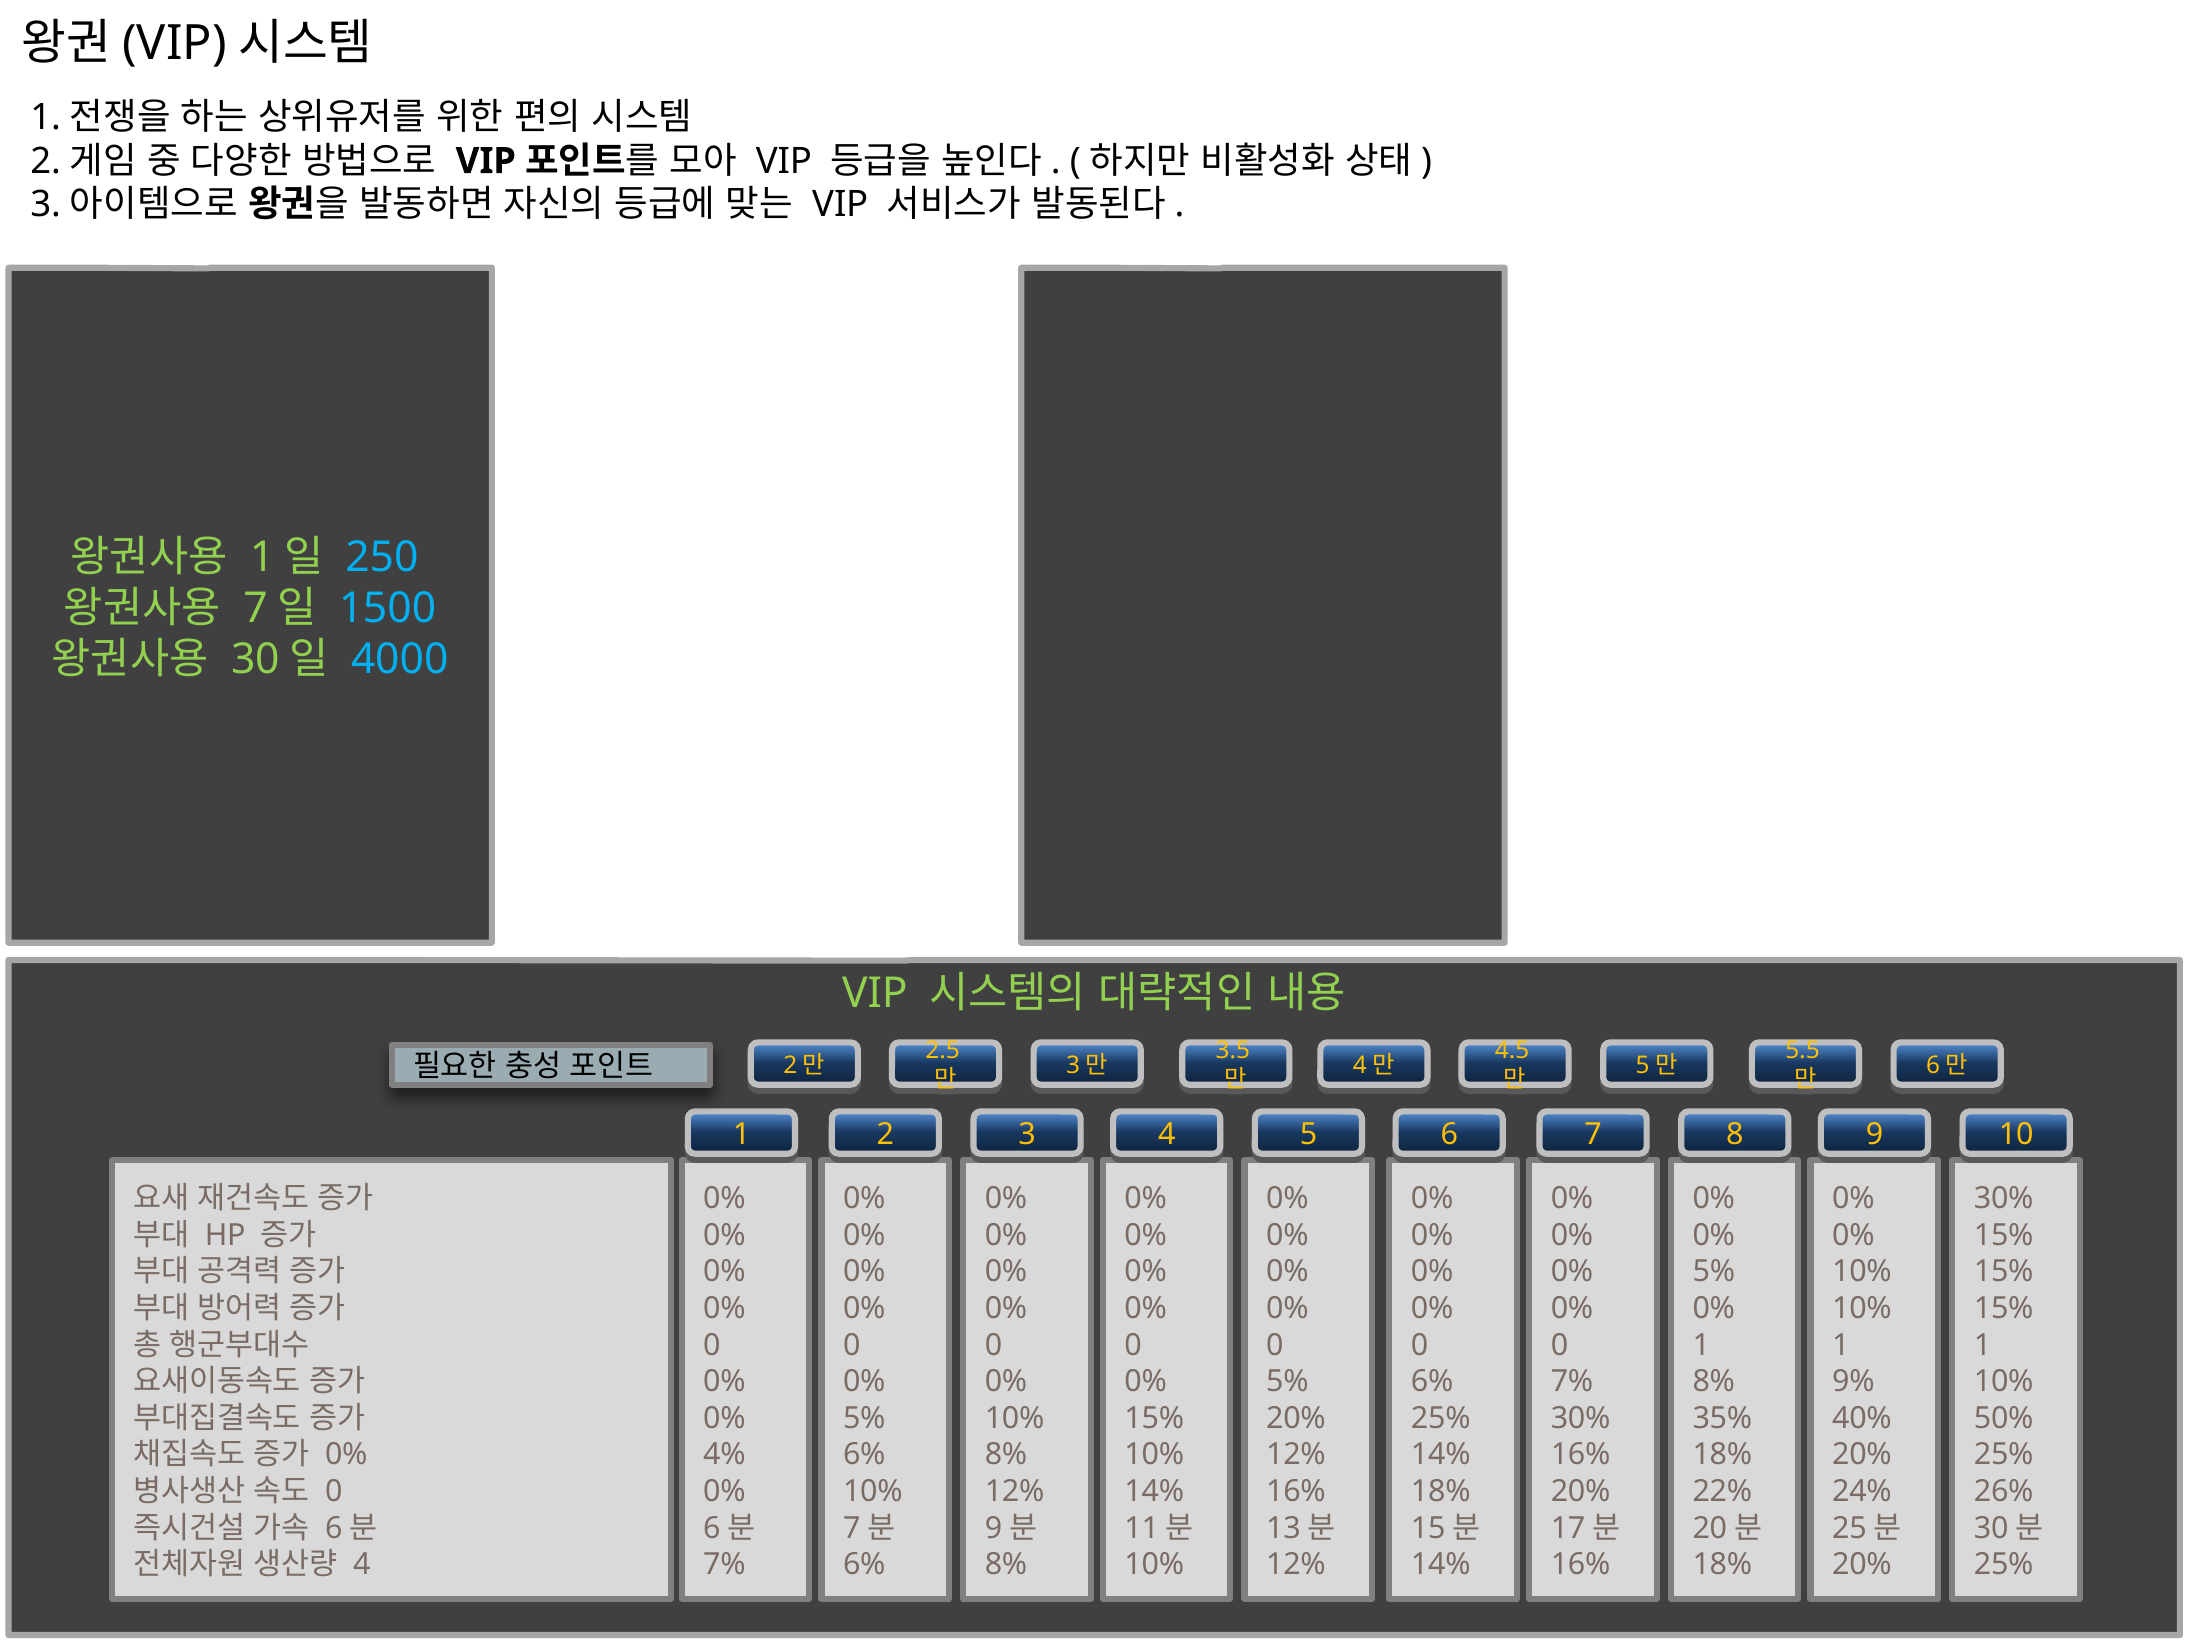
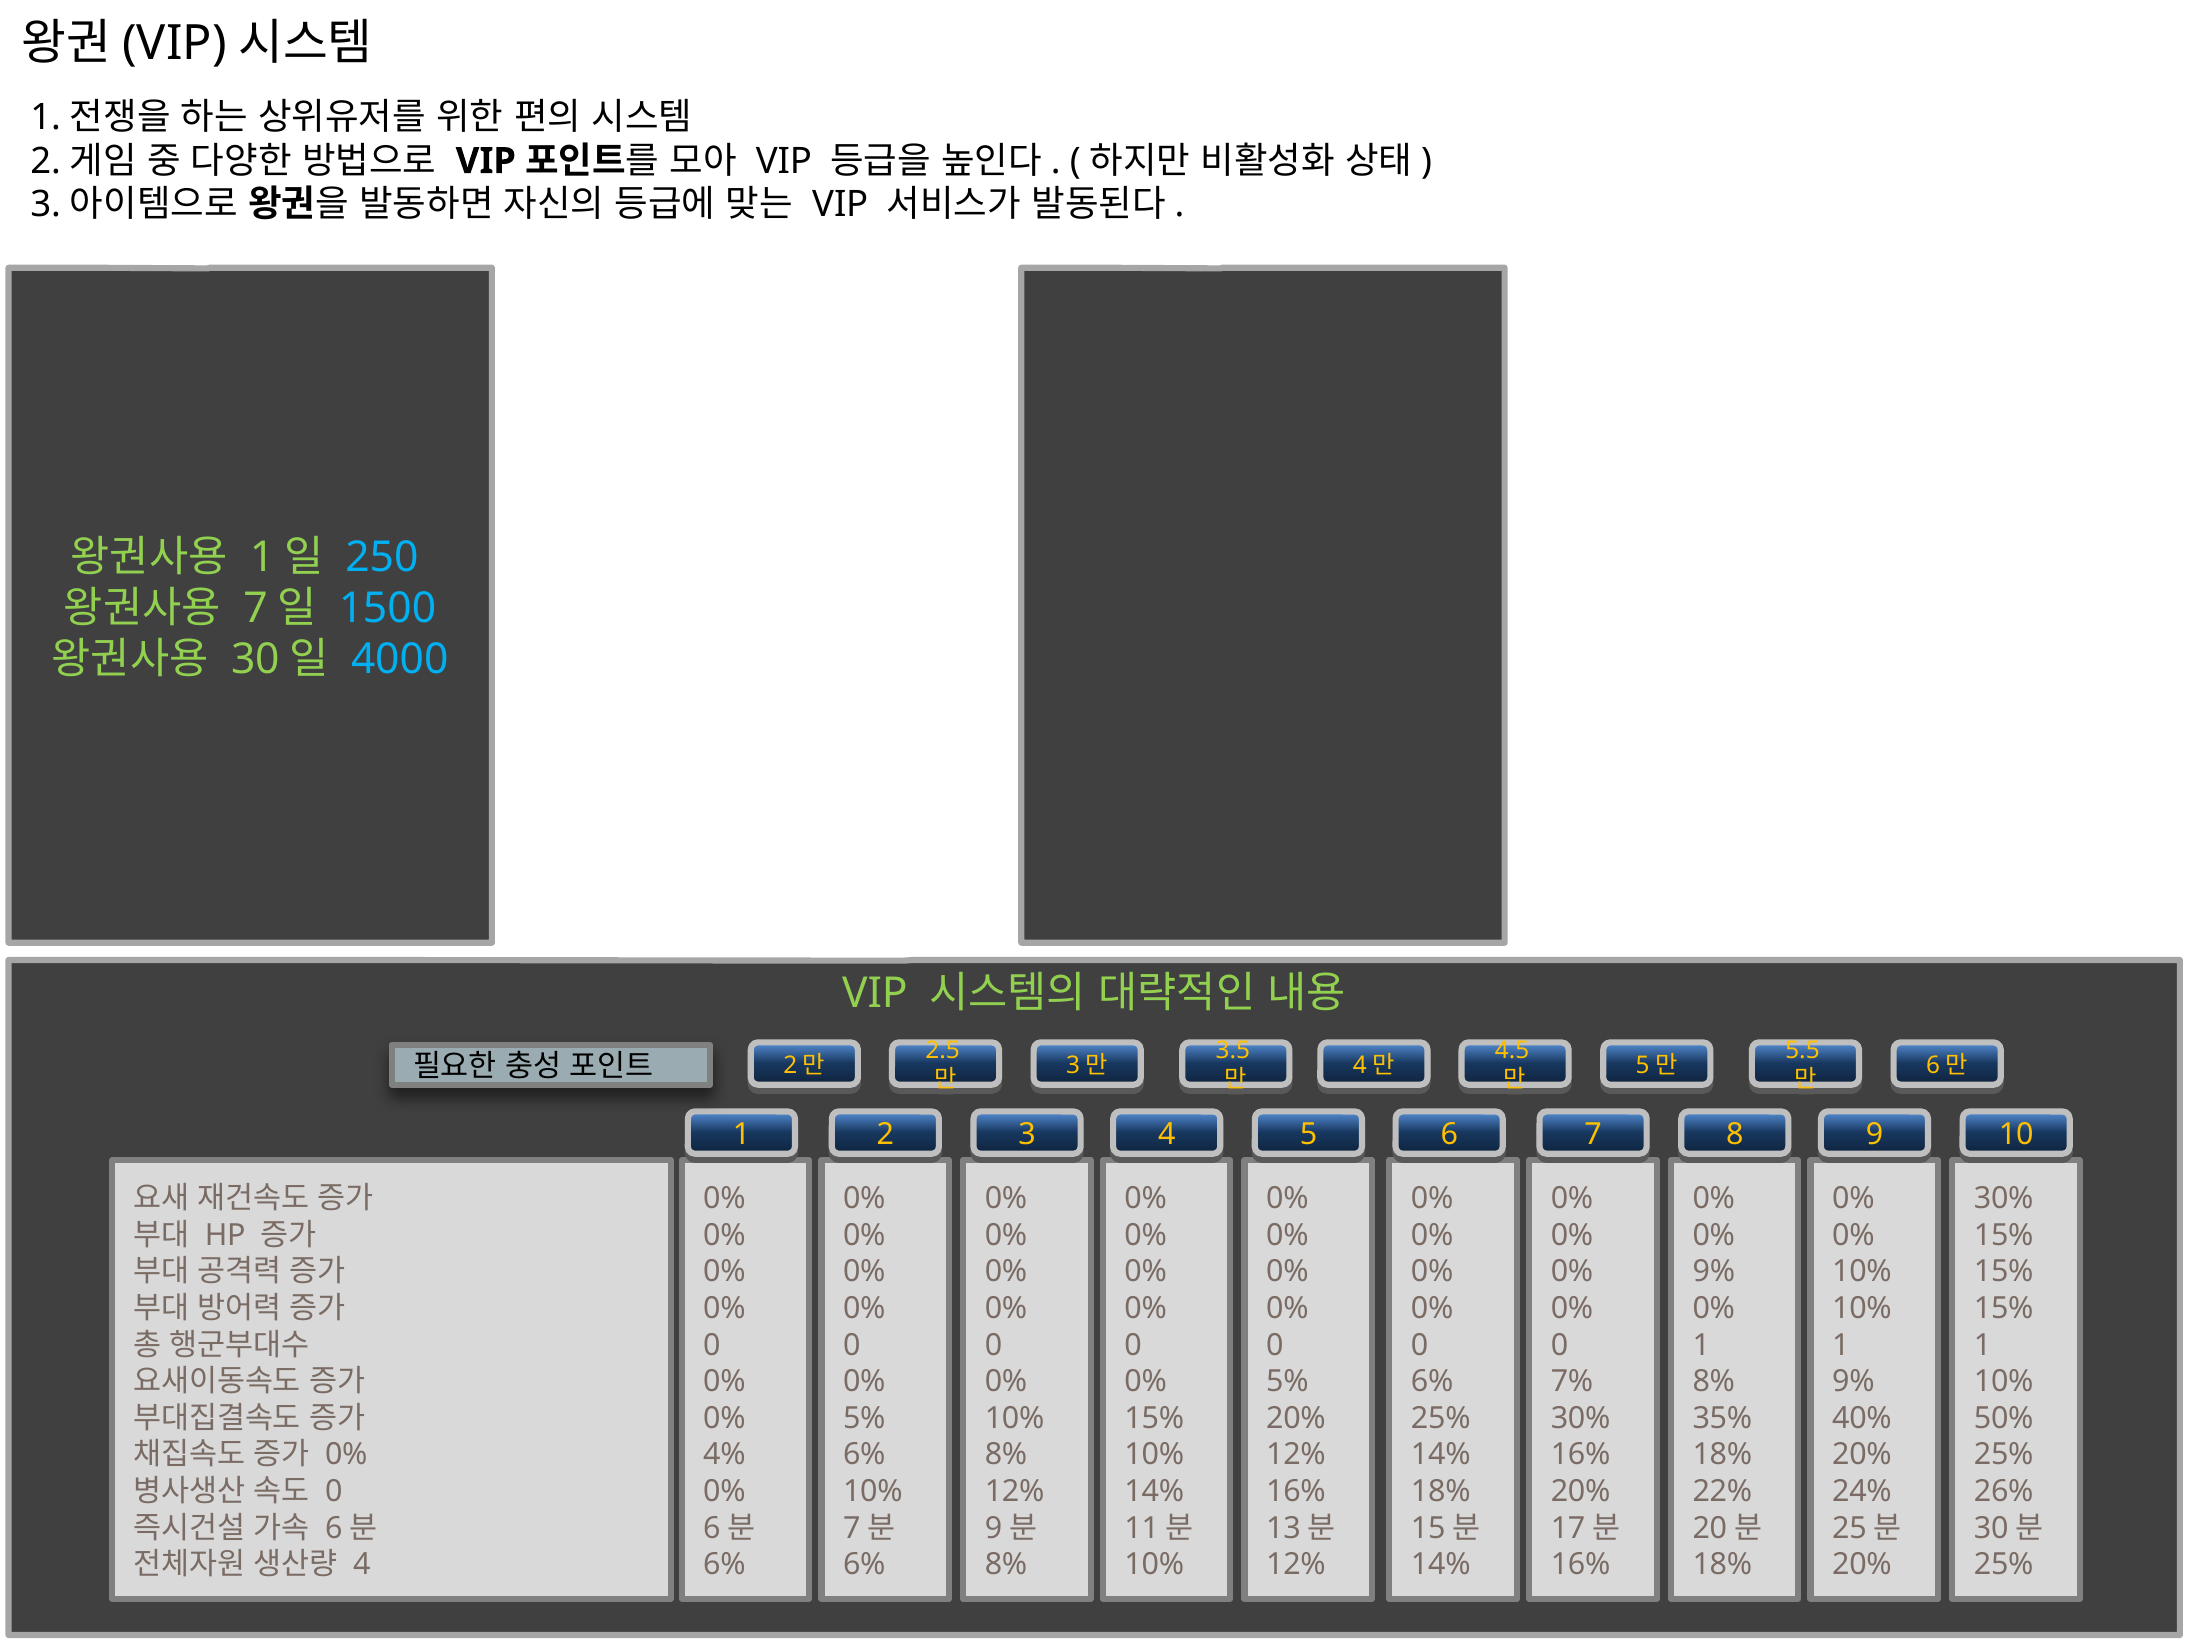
5% at (1714, 1272): 5% -> 9%
7% at (724, 1565): 7% -> 6%
